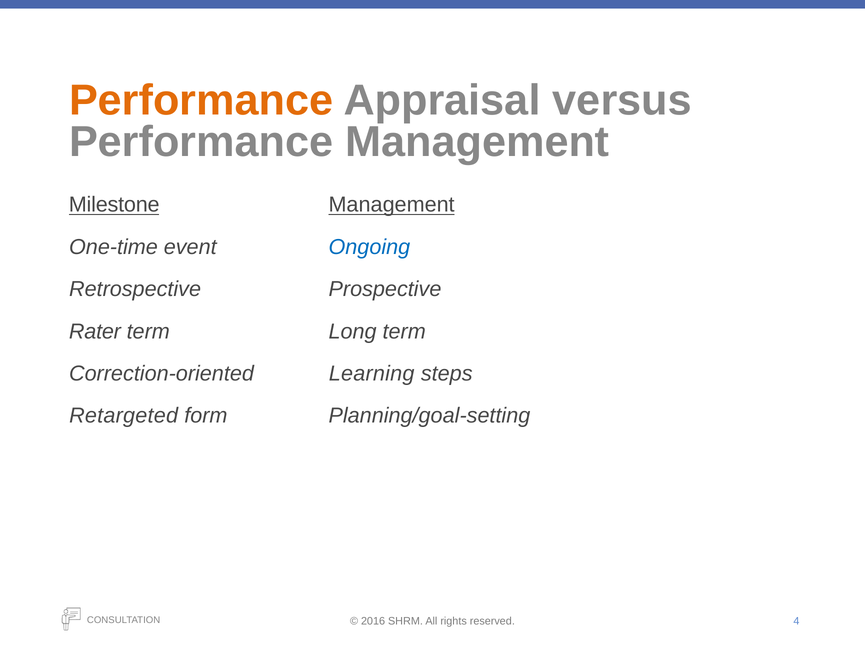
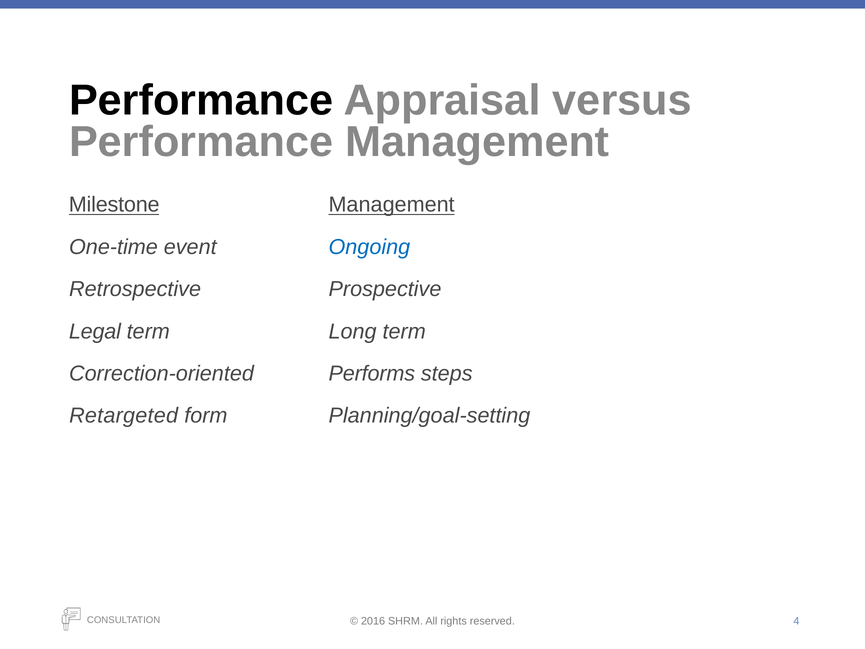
Performance at (201, 100) colour: orange -> black
Rater: Rater -> Legal
Learning: Learning -> Performs
